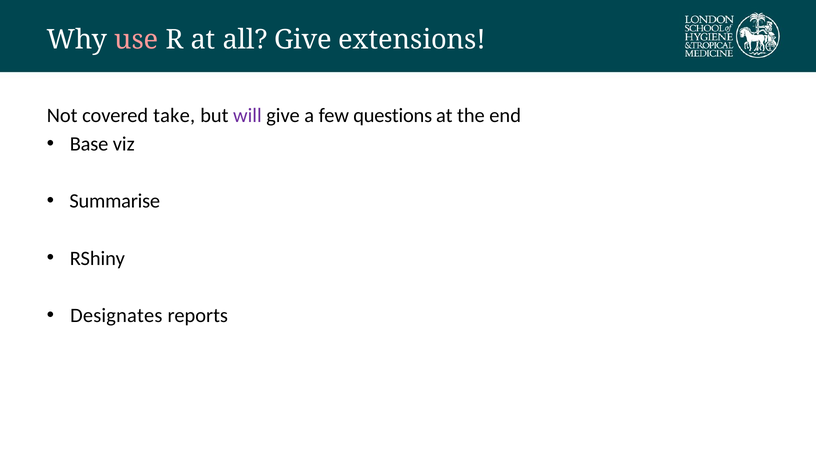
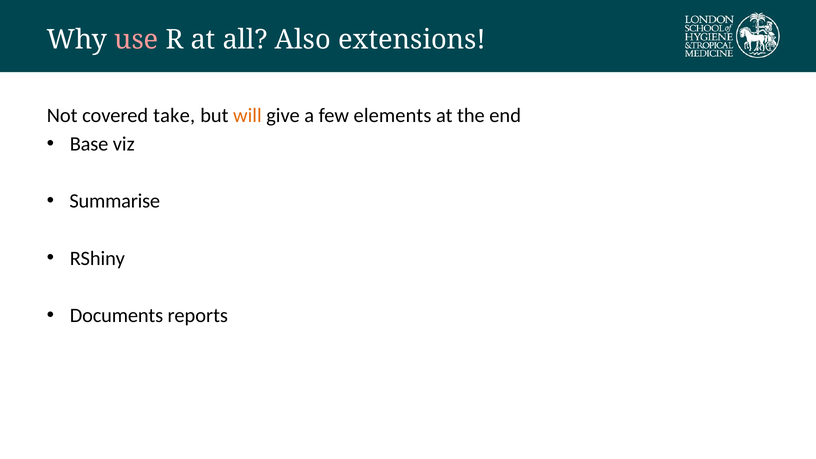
all Give: Give -> Also
will colour: purple -> orange
questions: questions -> elements
Designates: Designates -> Documents
